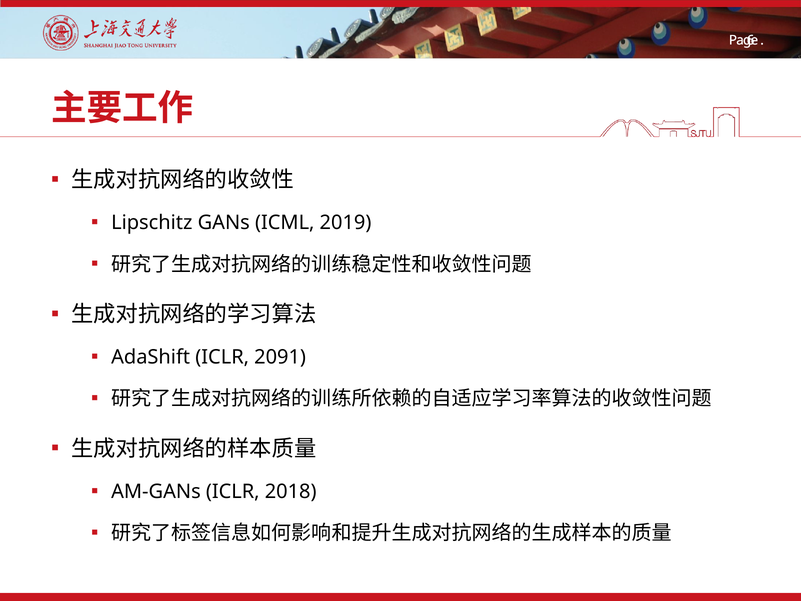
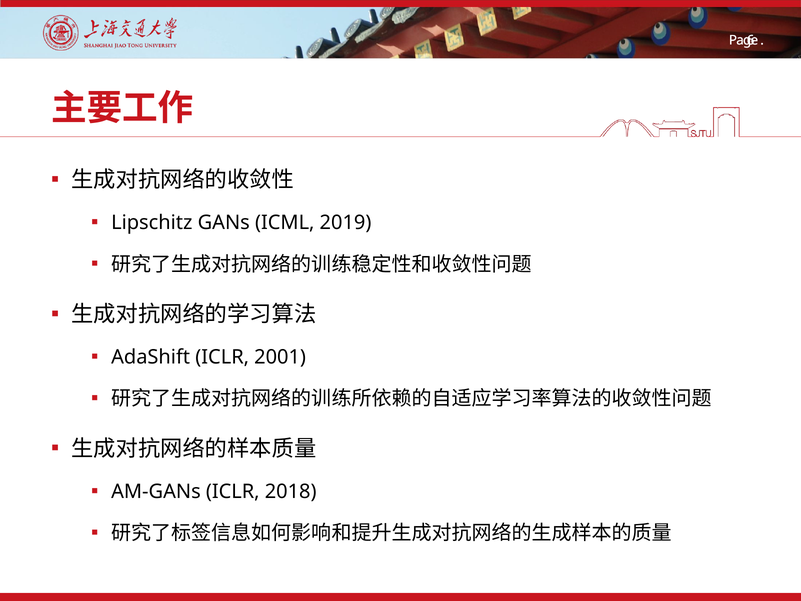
2091: 2091 -> 2001
